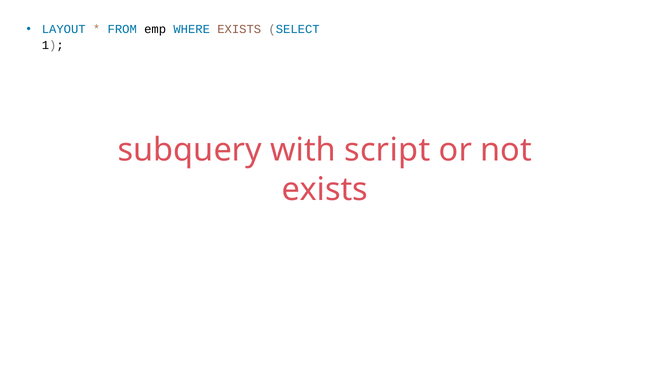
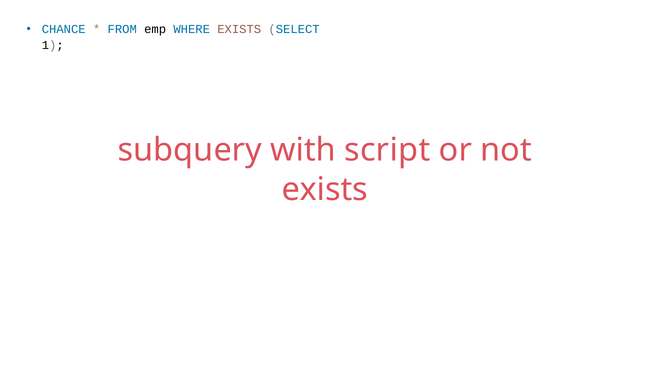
LAYOUT: LAYOUT -> CHANCE
